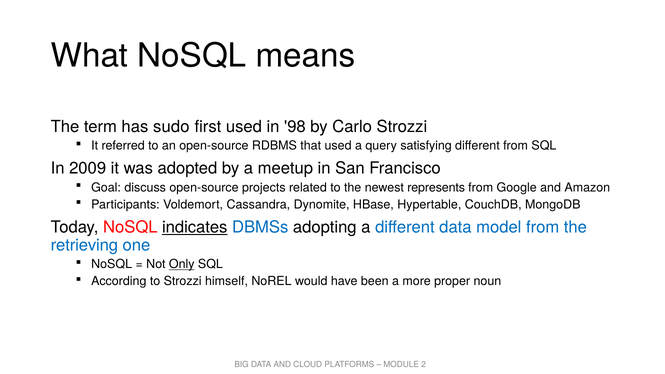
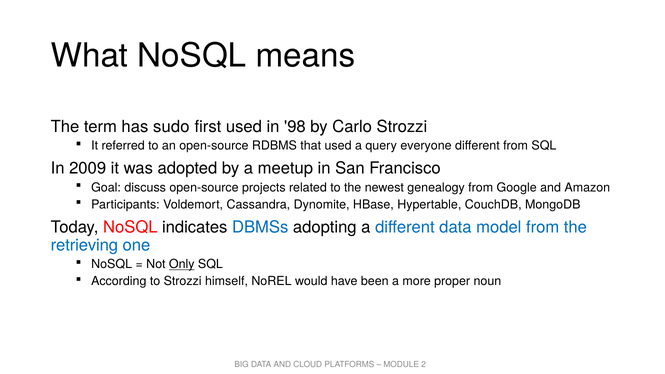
satisfying: satisfying -> everyone
represents: represents -> genealogy
indicates underline: present -> none
